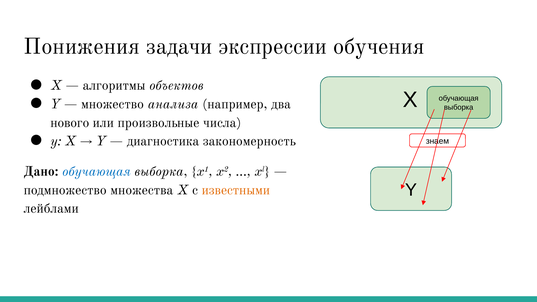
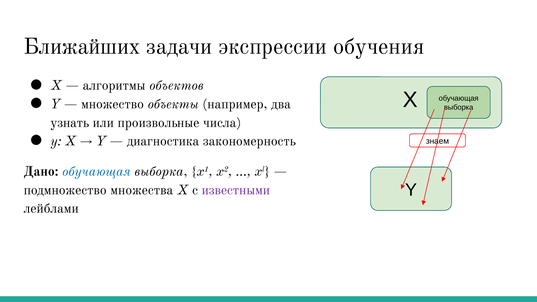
Понижения: Понижения -> Ближайших
анализа: анализа -> объекты
нового: нового -> узнать
известными colour: orange -> purple
